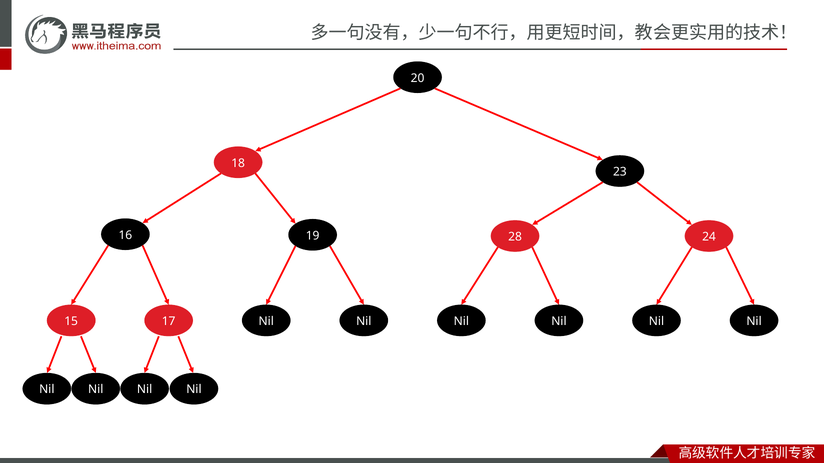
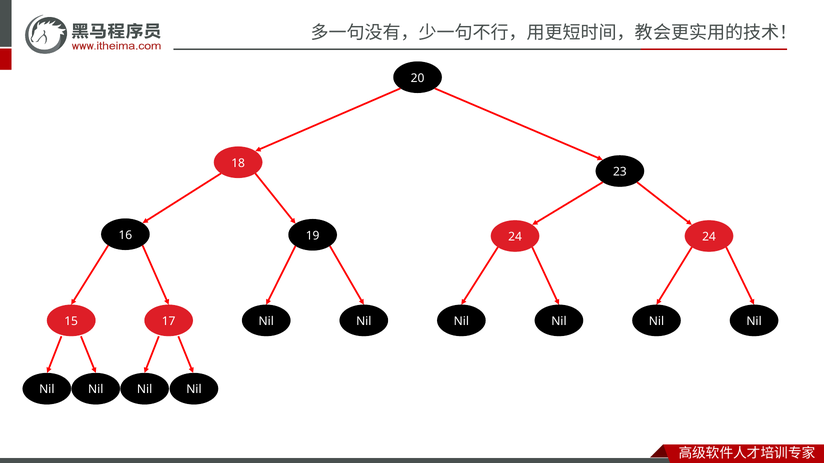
19 28: 28 -> 24
